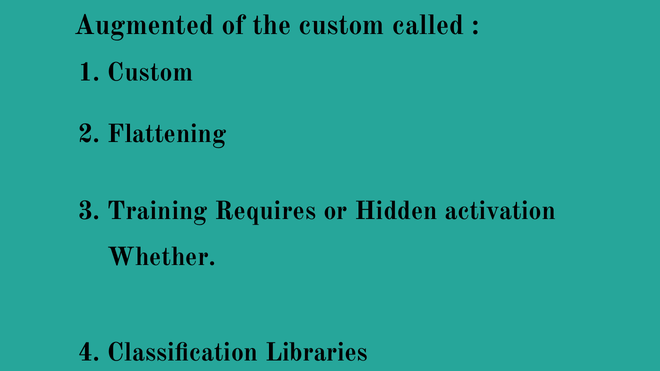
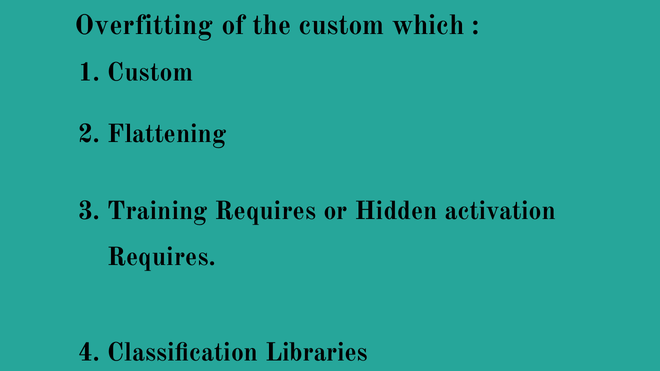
Augmented: Augmented -> Overfitting
called: called -> which
Whether at (162, 257): Whether -> Requires
